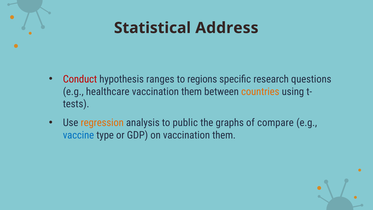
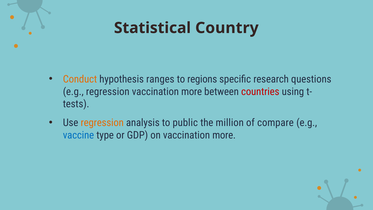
Address: Address -> Country
Conduct colour: red -> orange
e.g healthcare: healthcare -> regression
them at (192, 92): them -> more
countries colour: orange -> red
graphs: graphs -> million
on vaccination them: them -> more
